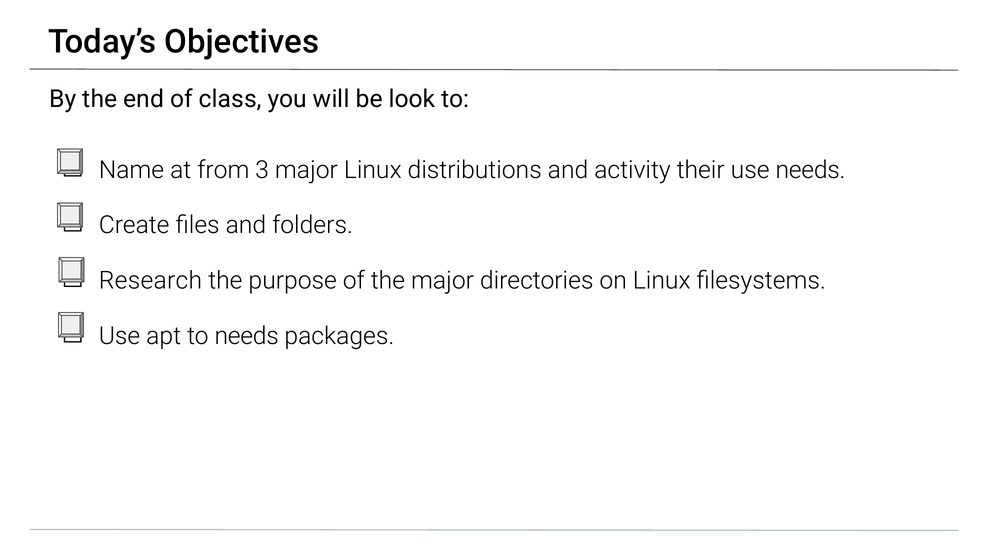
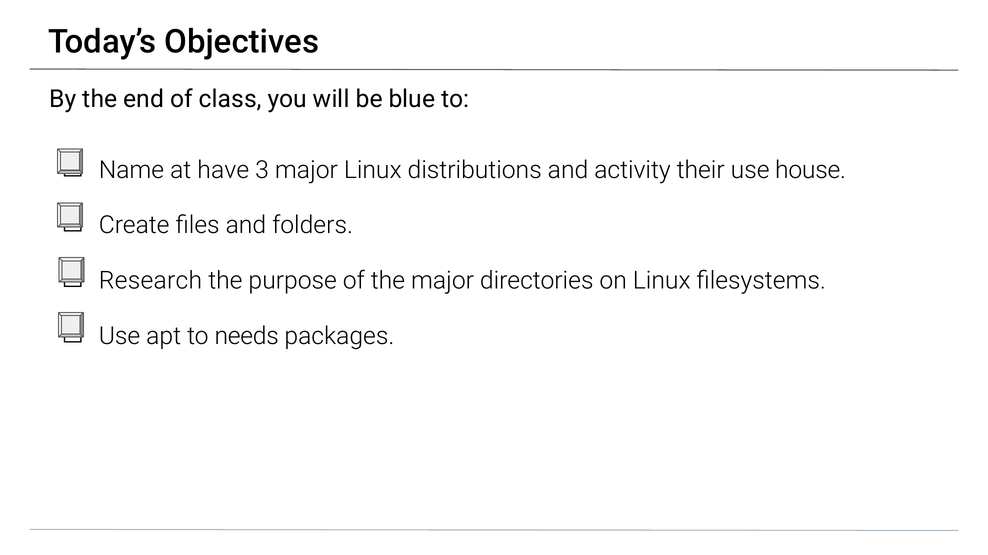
look: look -> blue
from: from -> have
use needs: needs -> house
